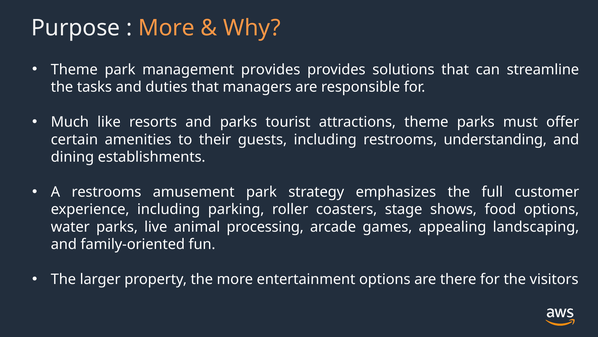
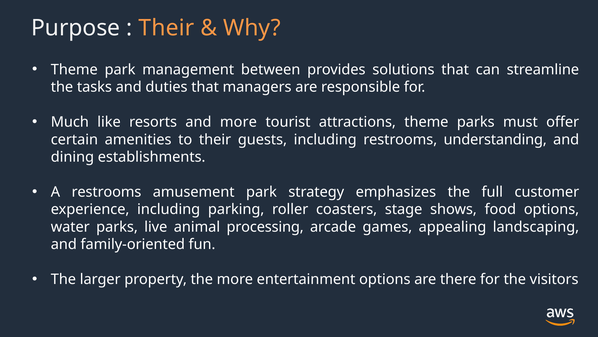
More at (167, 28): More -> Their
management provides: provides -> between
and parks: parks -> more
